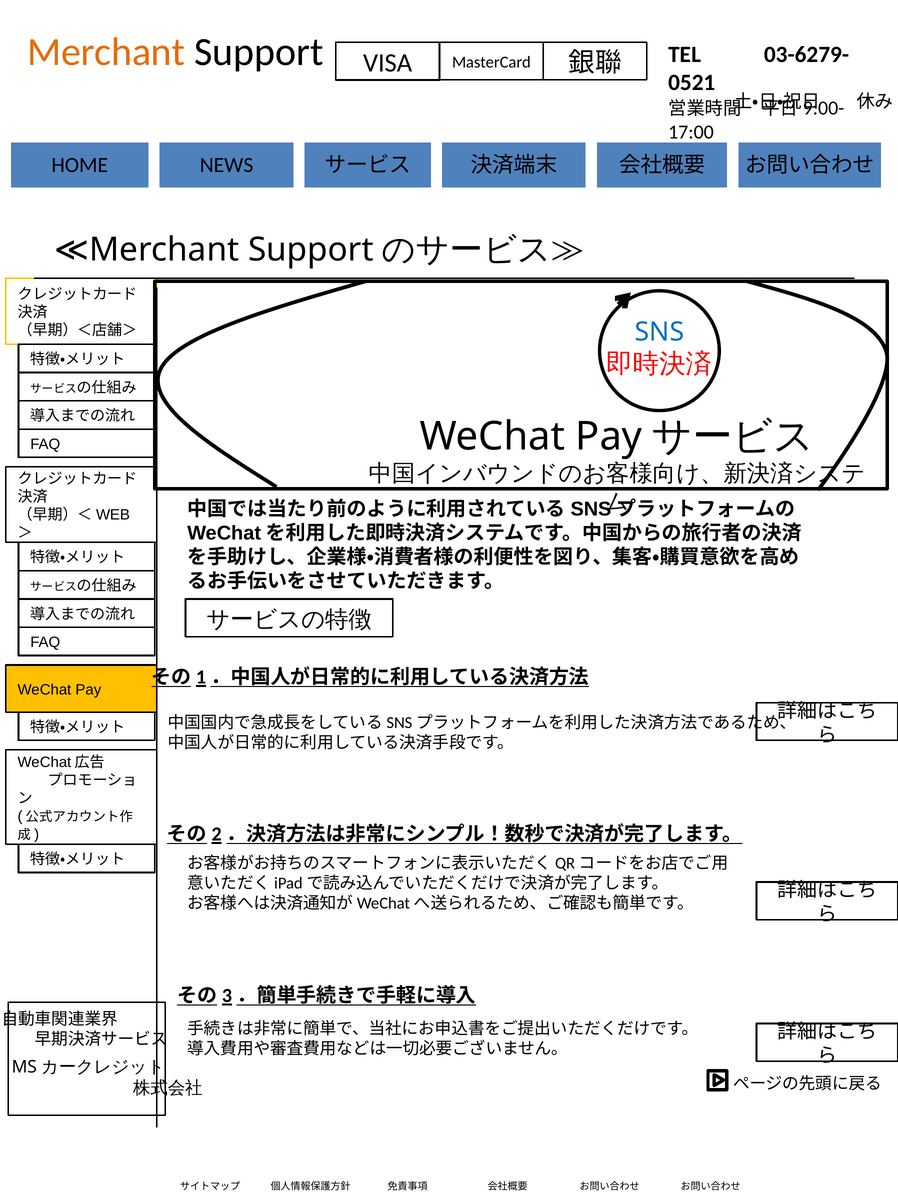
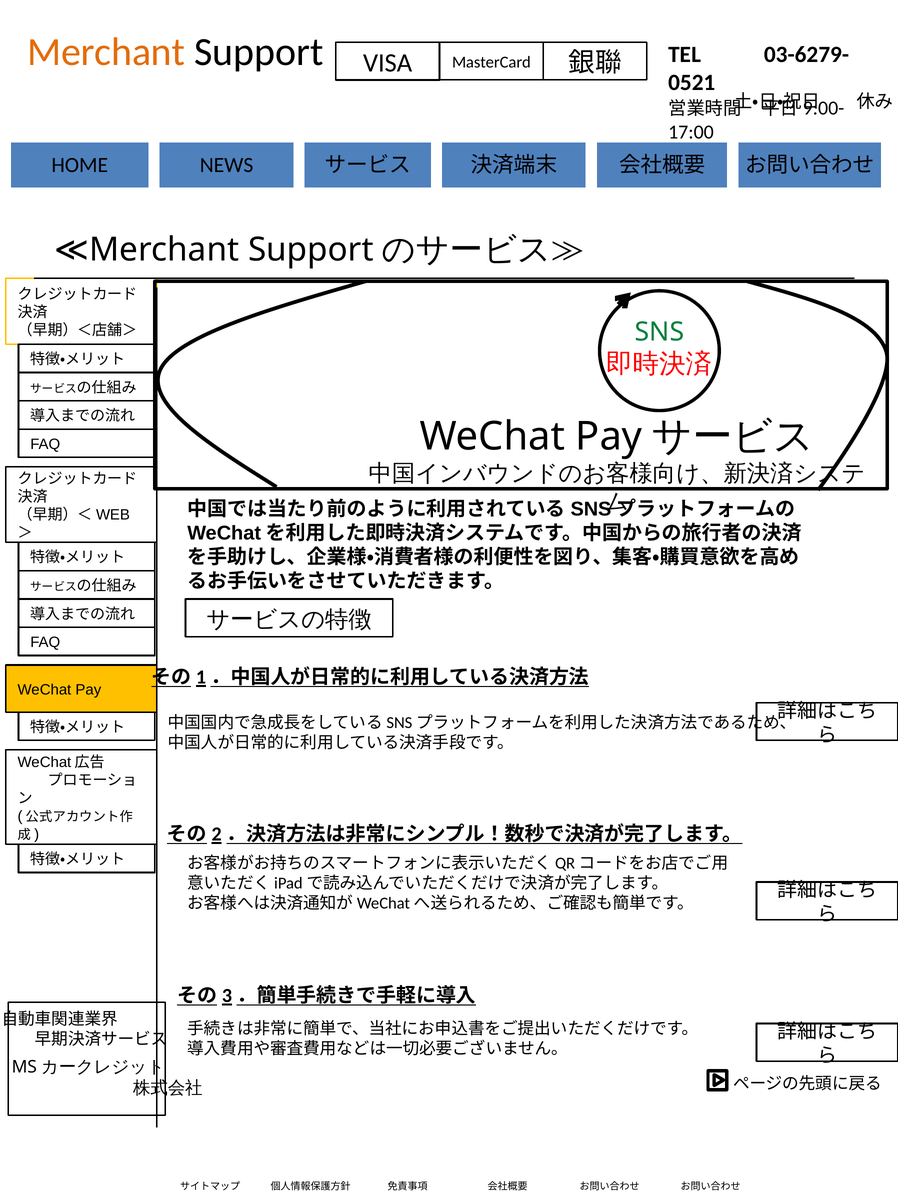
SNS colour: blue -> green
